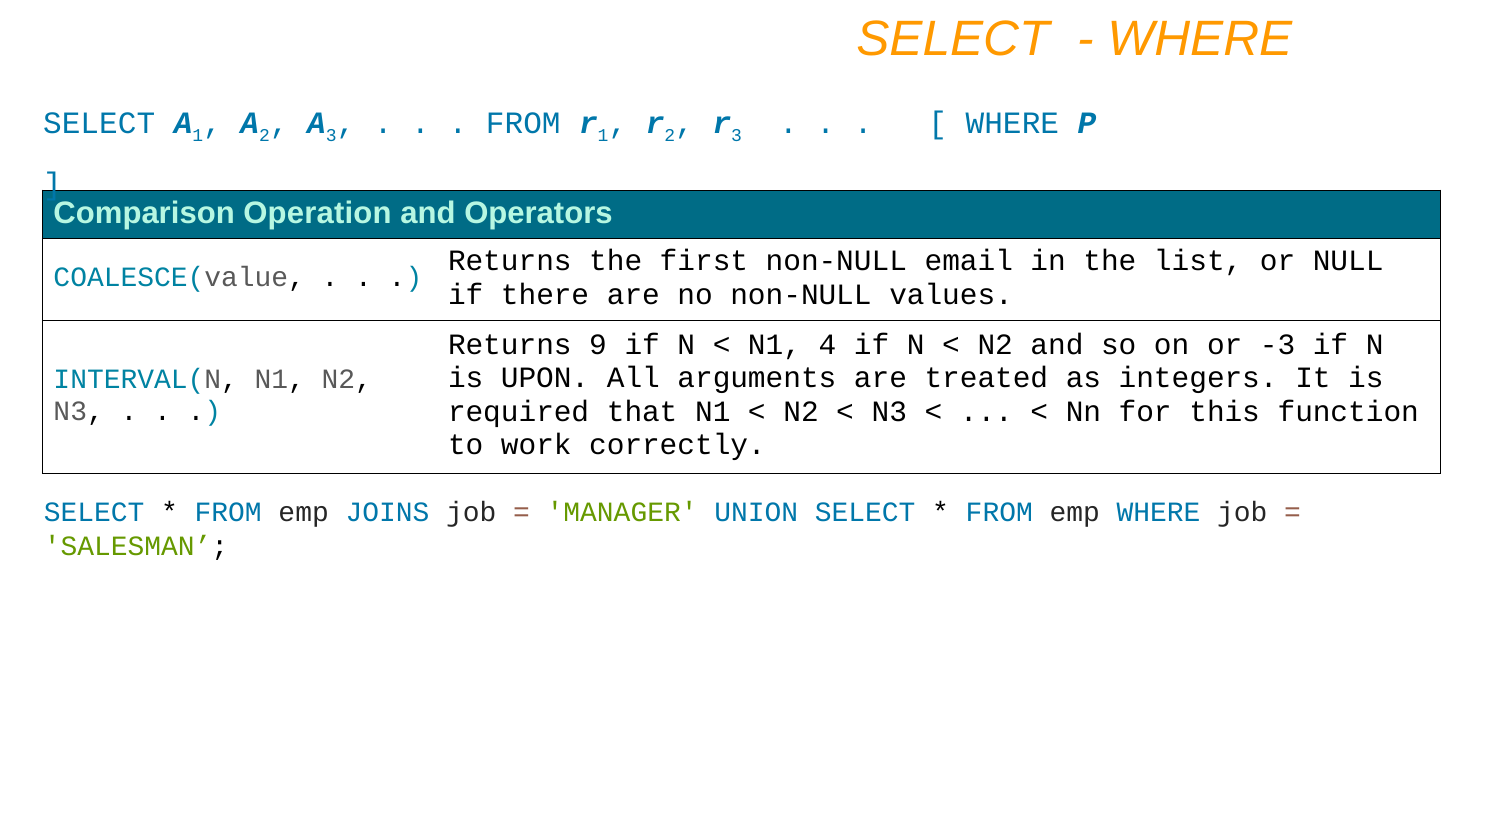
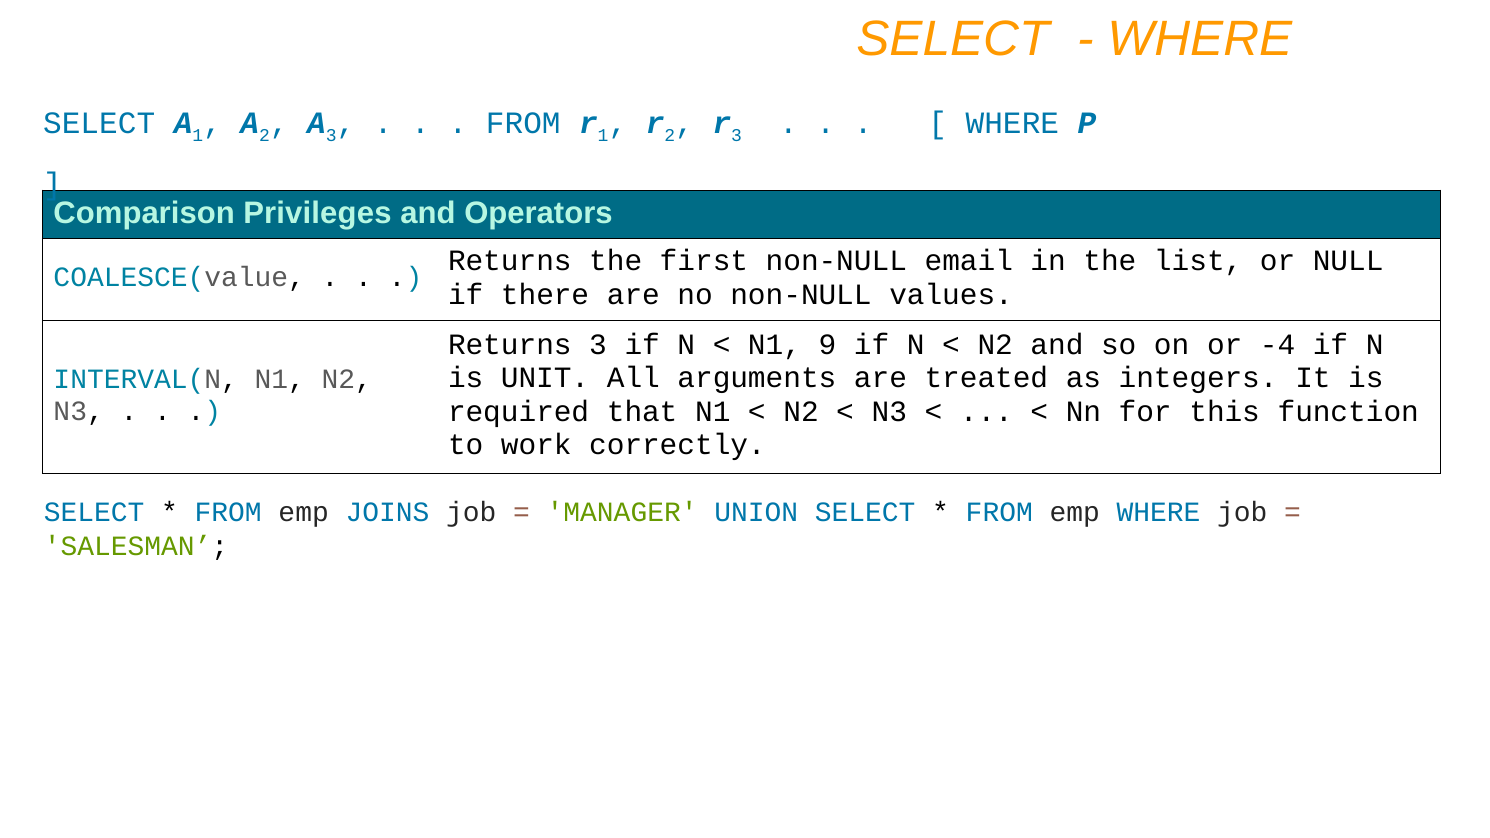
Operation: Operation -> Privileges
Returns 9: 9 -> 3
4: 4 -> 9
-3: -3 -> -4
UPON: UPON -> UNIT
